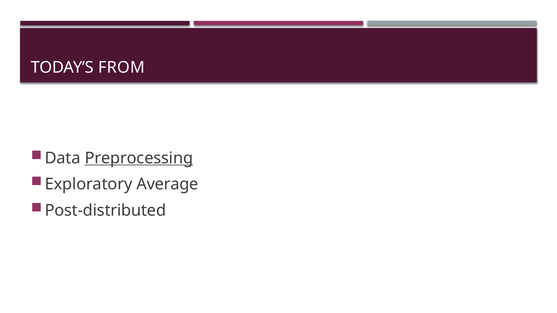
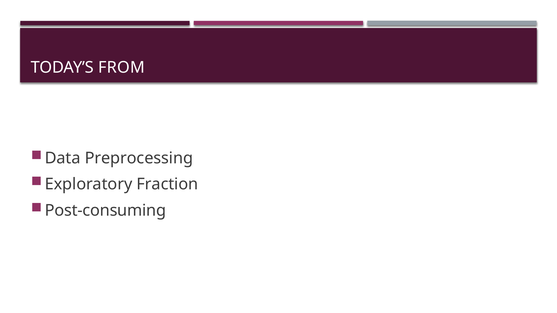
Preprocessing underline: present -> none
Average: Average -> Fraction
Post-distributed: Post-distributed -> Post-consuming
